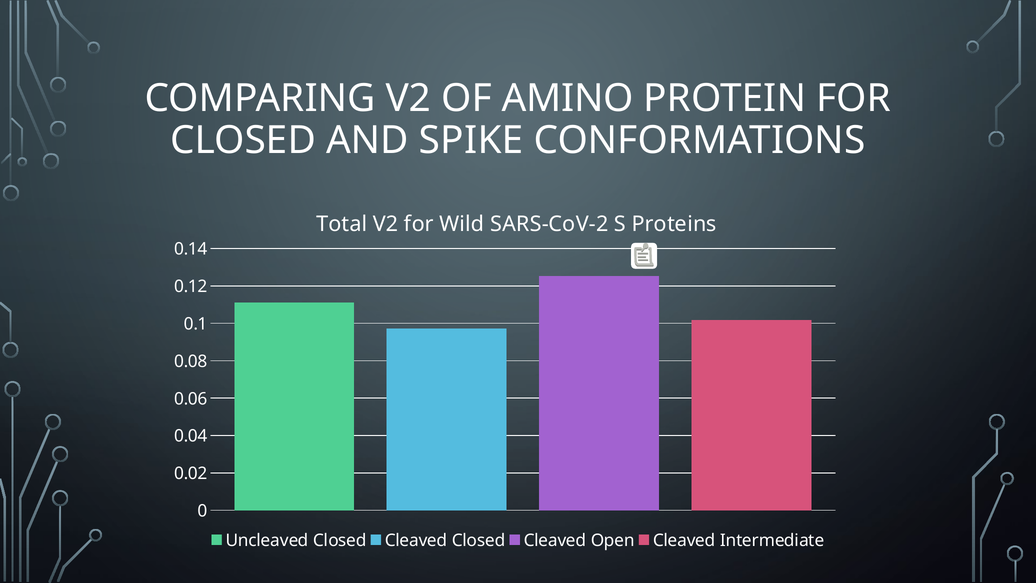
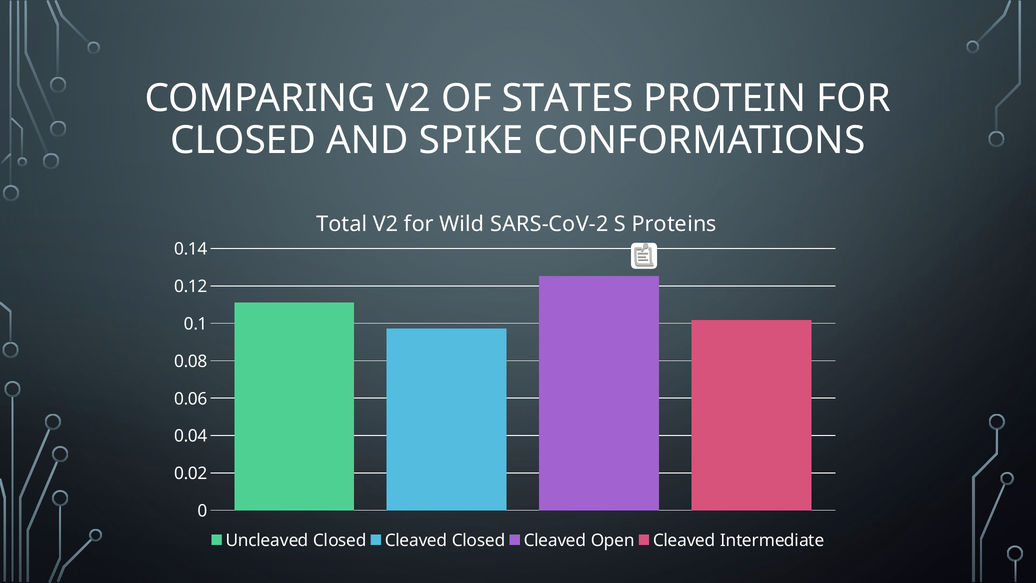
AMINO: AMINO -> STATES
